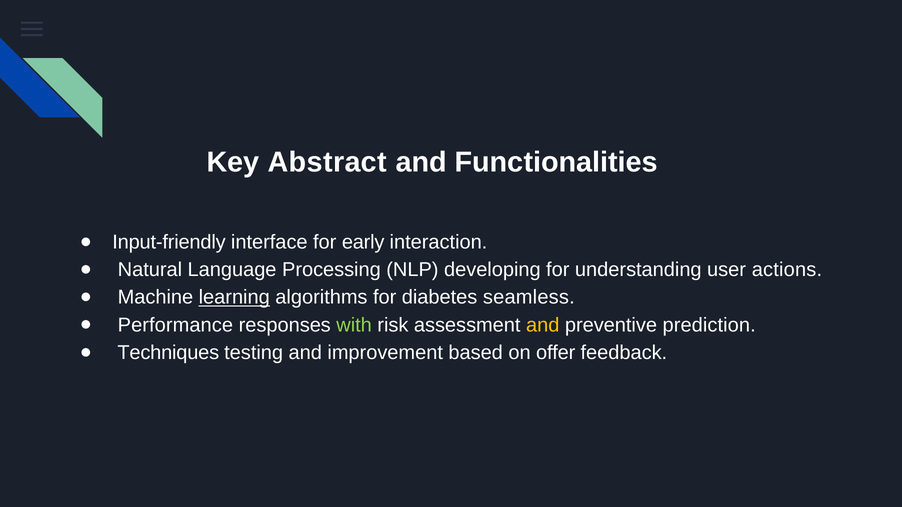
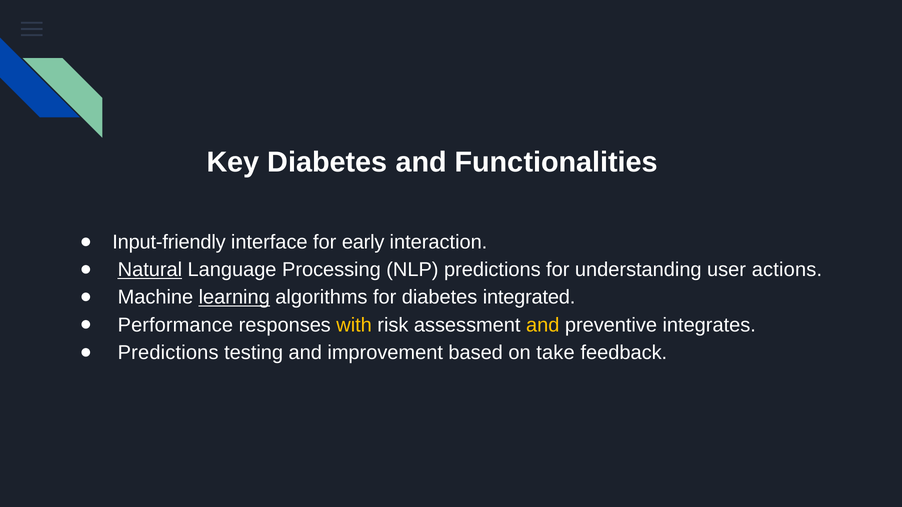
Key Abstract: Abstract -> Diabetes
Natural underline: none -> present
NLP developing: developing -> predictions
seamless: seamless -> integrated
with colour: light green -> yellow
prediction: prediction -> integrates
Techniques at (168, 353): Techniques -> Predictions
offer: offer -> take
